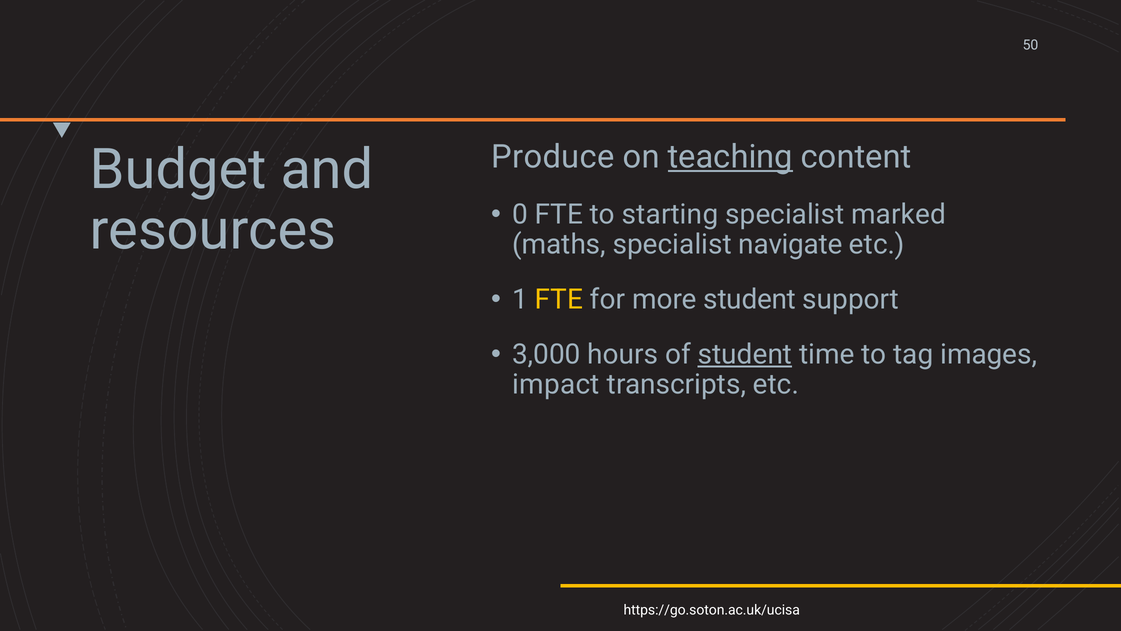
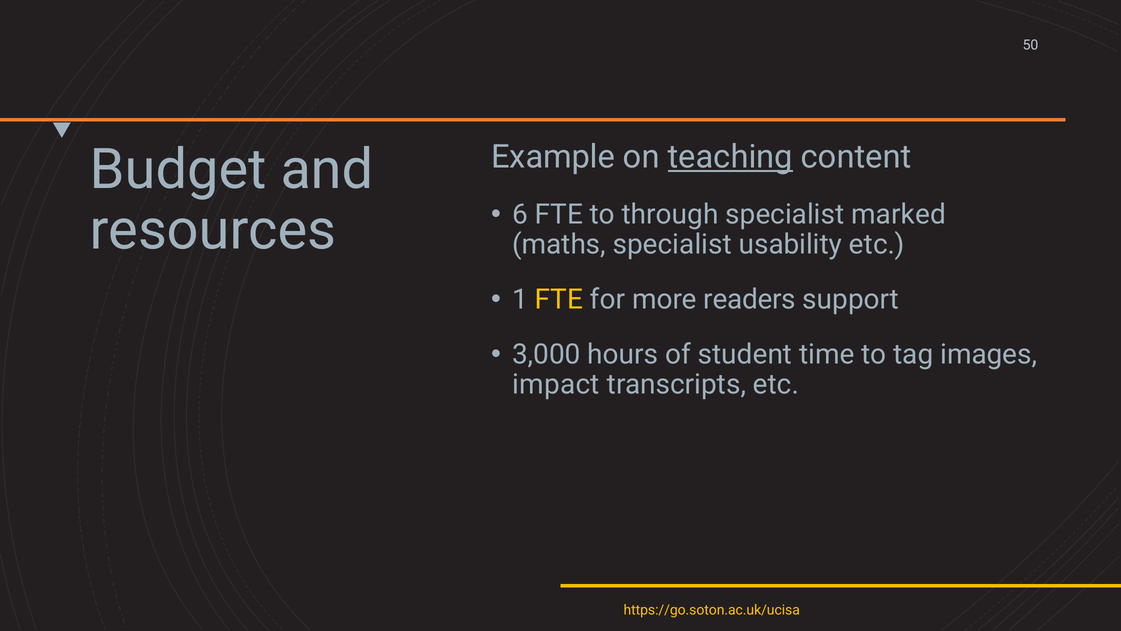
Produce: Produce -> Example
0: 0 -> 6
starting: starting -> through
navigate: navigate -> usability
more student: student -> readers
student at (745, 354) underline: present -> none
https://go.soton.ac.uk/ucisa colour: white -> yellow
